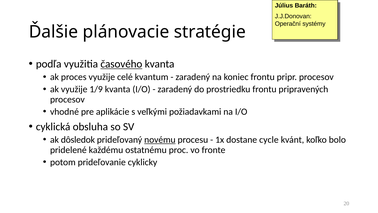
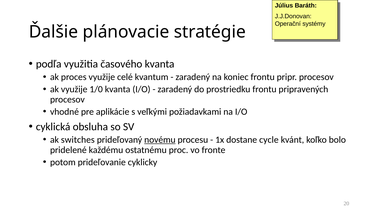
časového underline: present -> none
1/9: 1/9 -> 1/0
dôsledok: dôsledok -> switches
